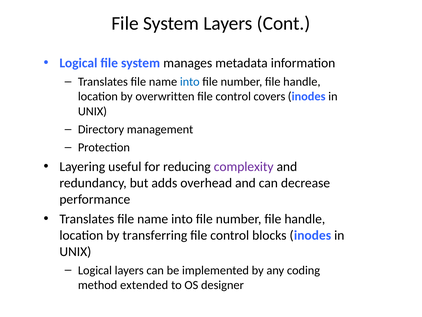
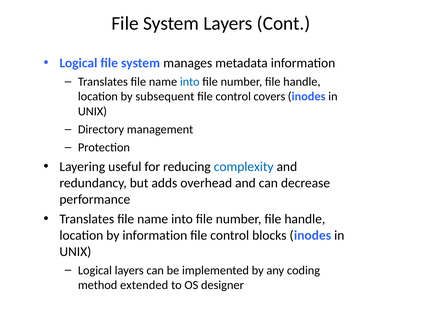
overwritten: overwritten -> subsequent
complexity colour: purple -> blue
by transferring: transferring -> information
